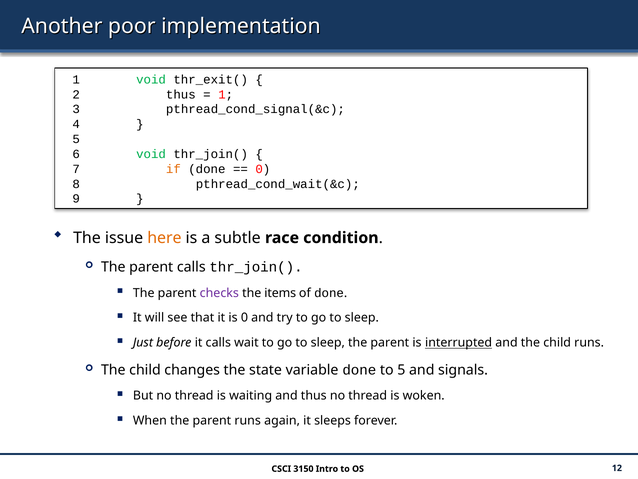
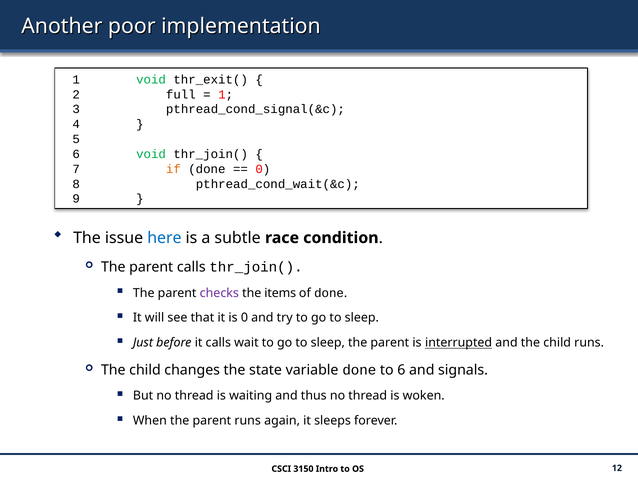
2 thus: thus -> full
here colour: orange -> blue
to 5: 5 -> 6
